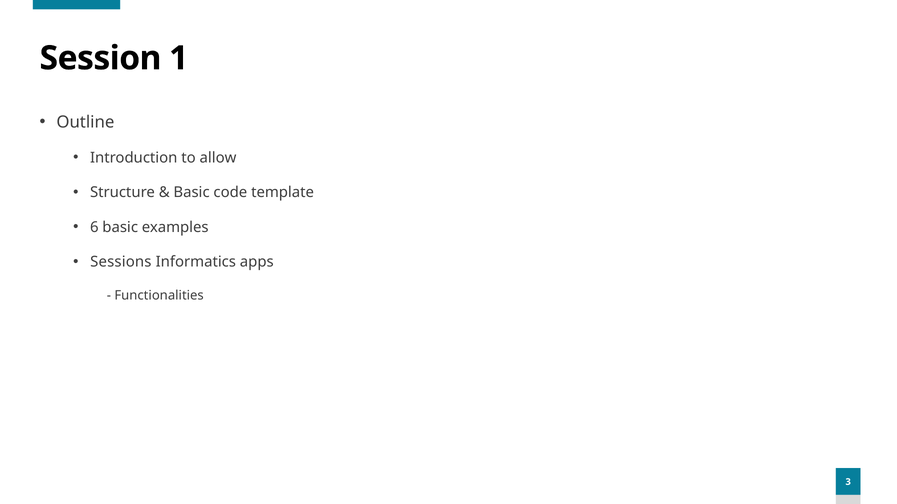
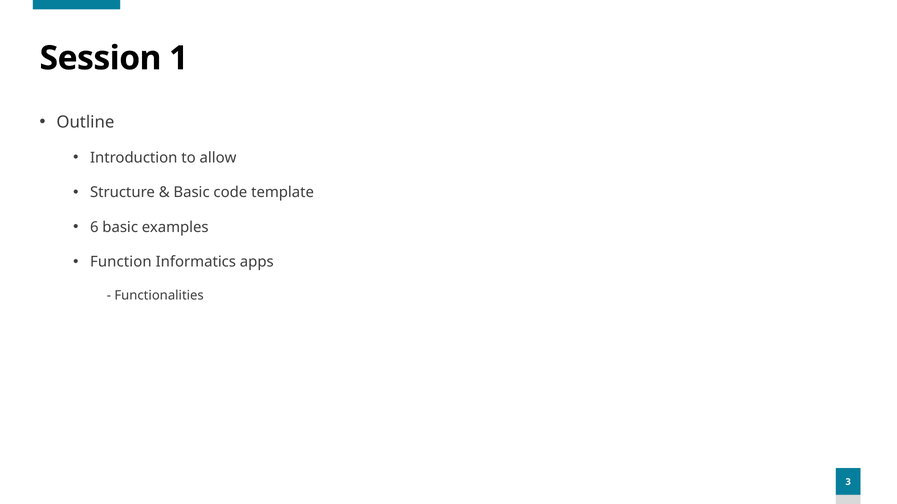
Sessions: Sessions -> Function
